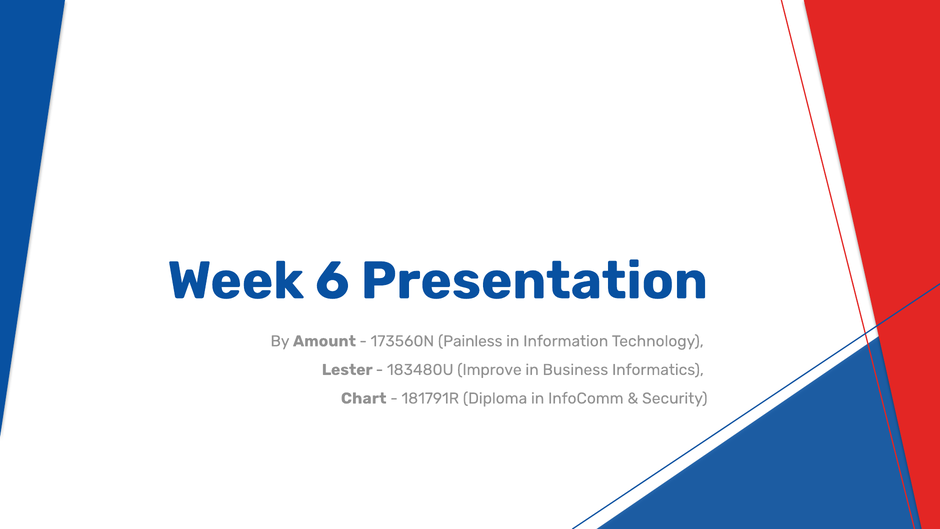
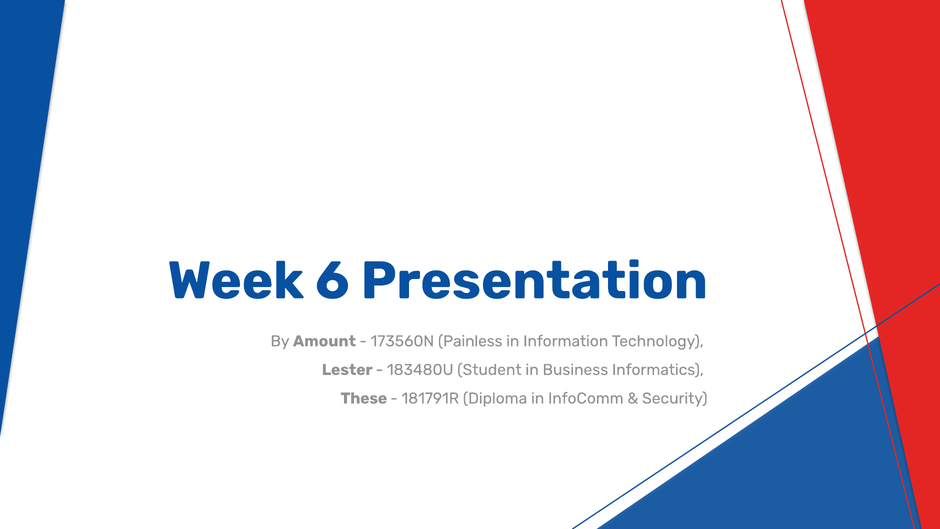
Improve: Improve -> Student
Chart: Chart -> These
